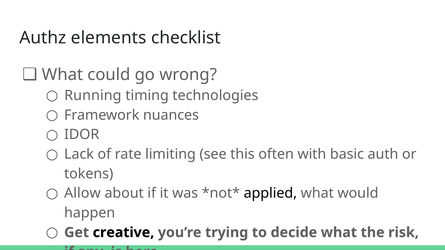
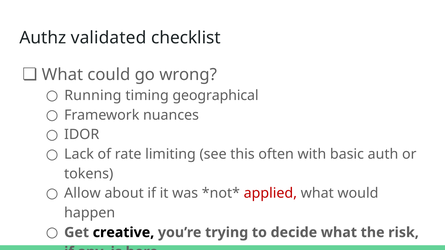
elements: elements -> validated
technologies: technologies -> geographical
applied colour: black -> red
